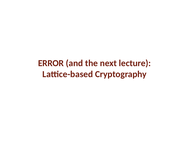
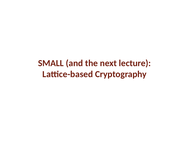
ERROR: ERROR -> SMALL
